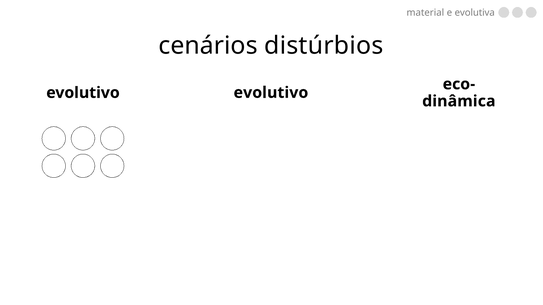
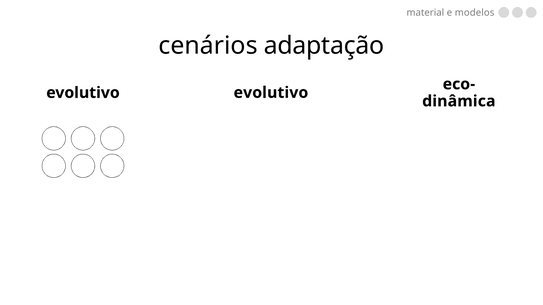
evolutiva: evolutiva -> modelos
distúrbios: distúrbios -> adaptação
